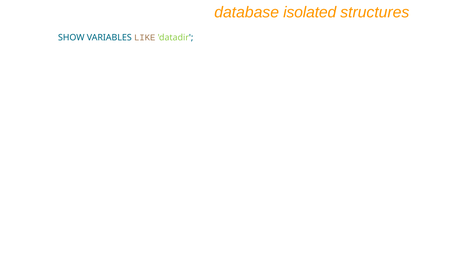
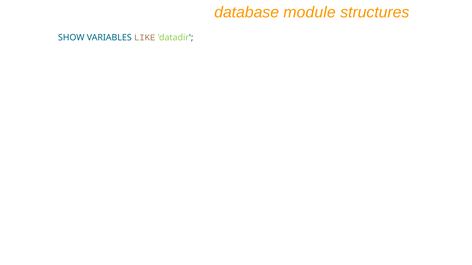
isolated: isolated -> module
